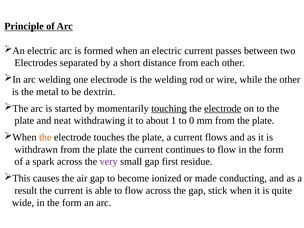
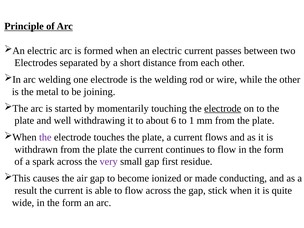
dextrin: dextrin -> joining
touching underline: present -> none
neat: neat -> well
1: 1 -> 6
0: 0 -> 1
the at (45, 137) colour: orange -> purple
